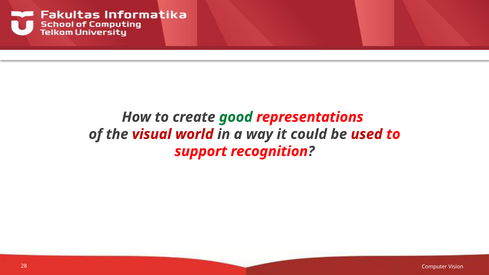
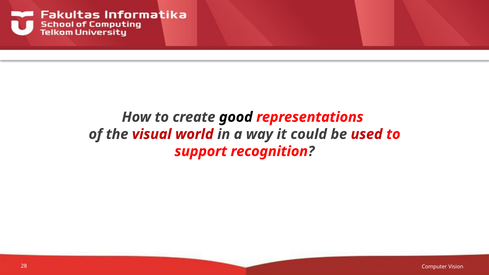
good colour: green -> black
